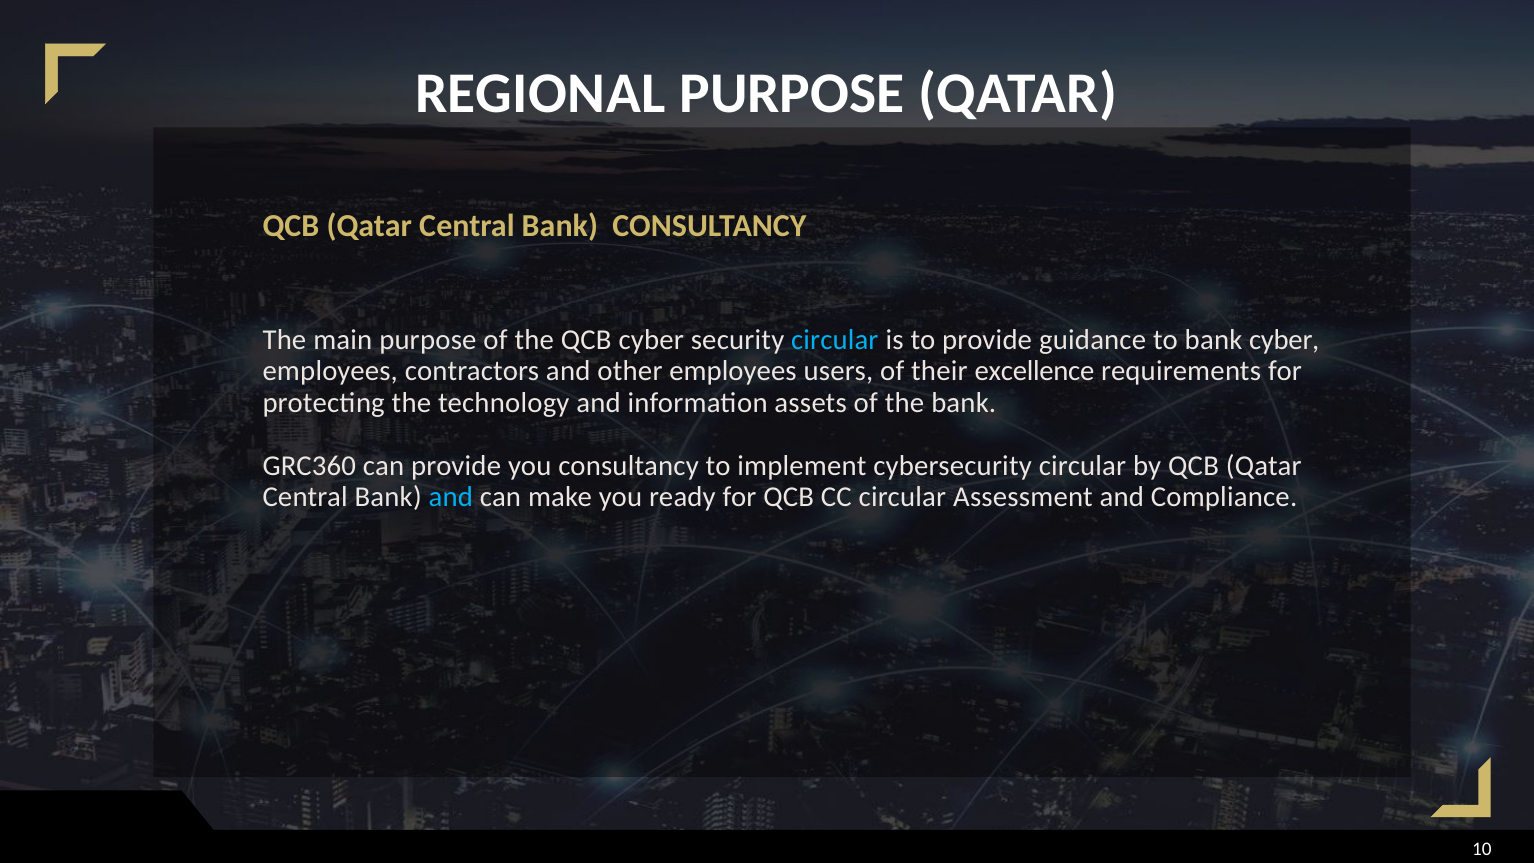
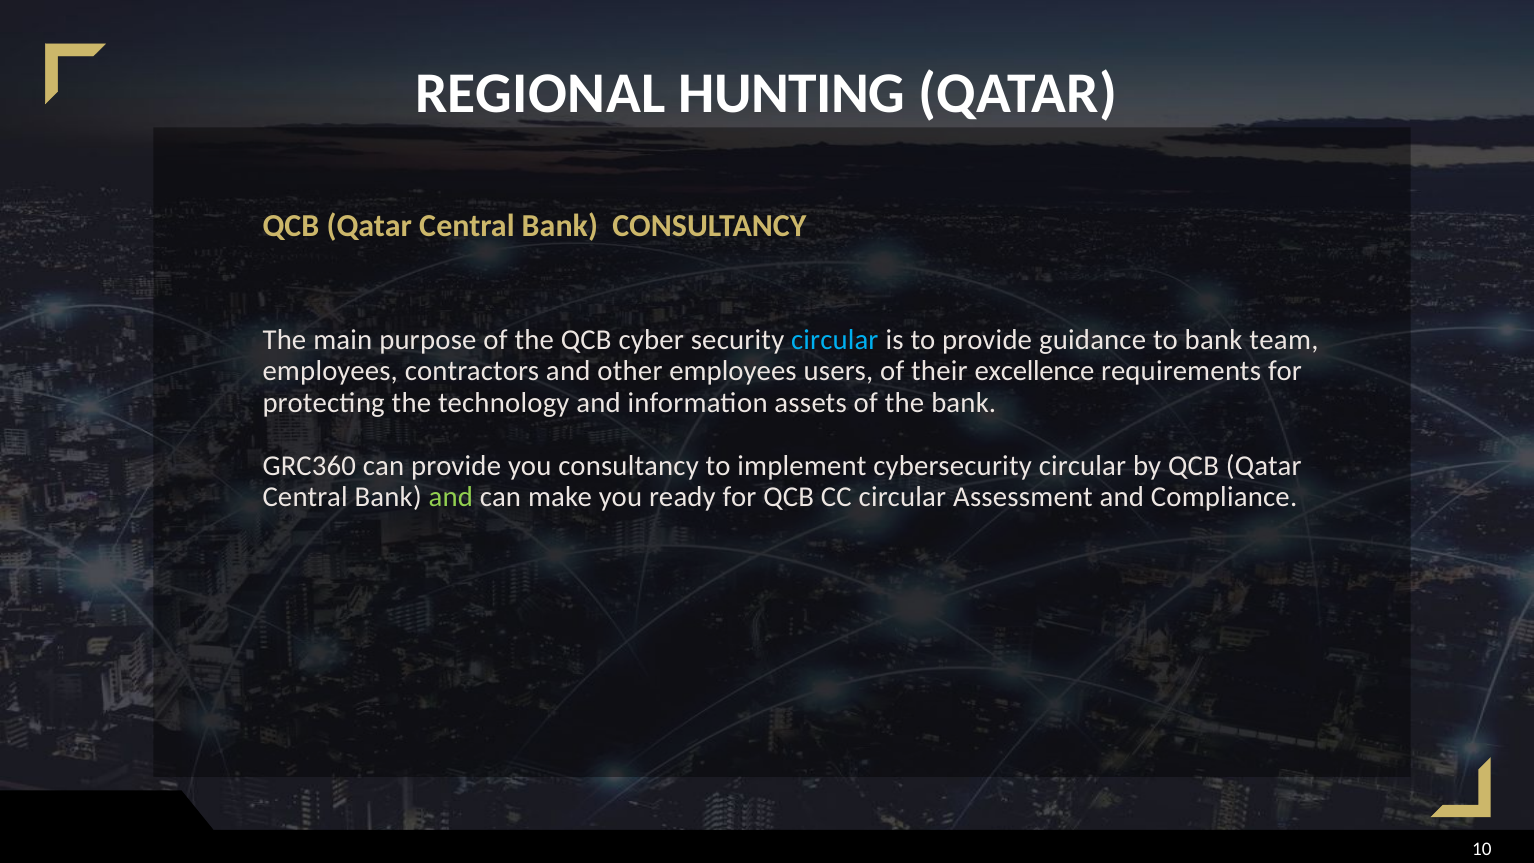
REGIONAL PURPOSE: PURPOSE -> HUNTING
bank cyber: cyber -> team
and at (451, 497) colour: light blue -> light green
